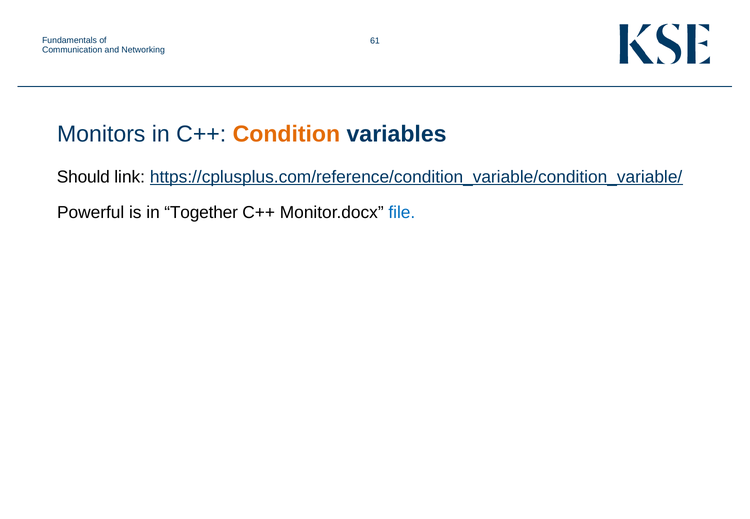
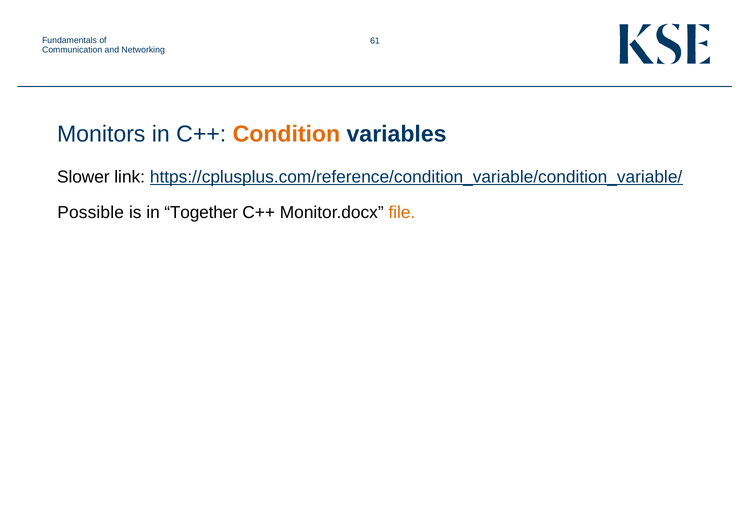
Should: Should -> Slower
Powerful: Powerful -> Possible
file colour: blue -> orange
